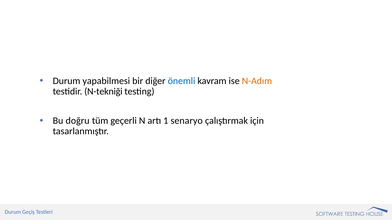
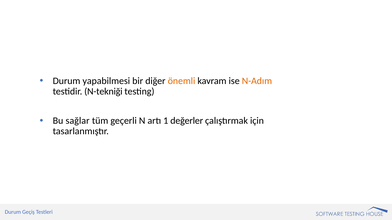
önemli colour: blue -> orange
doğru: doğru -> sağlar
senaryo: senaryo -> değerler
